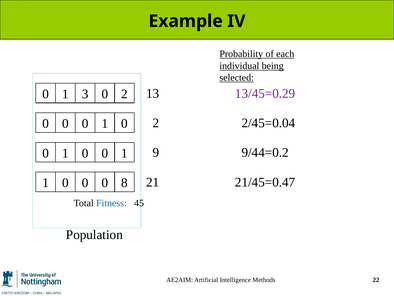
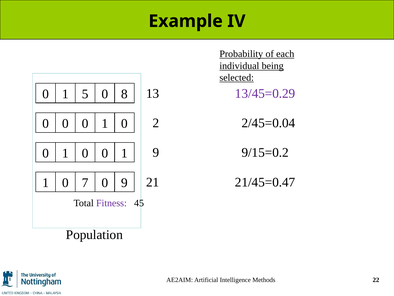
3: 3 -> 5
0 2: 2 -> 8
9/44=0.2: 9/44=0.2 -> 9/15=0.2
0 at (85, 182): 0 -> 7
0 8: 8 -> 9
Fitness colour: blue -> purple
